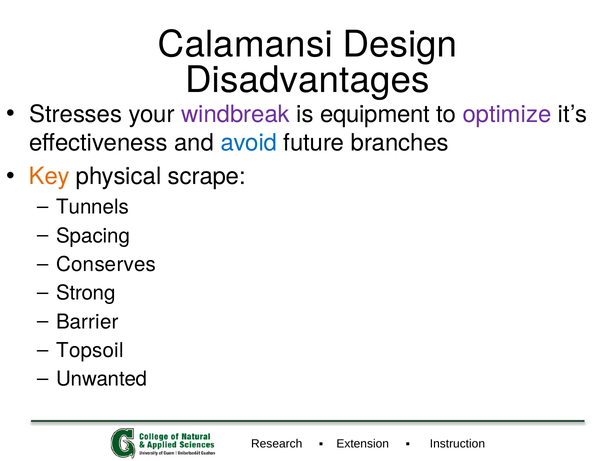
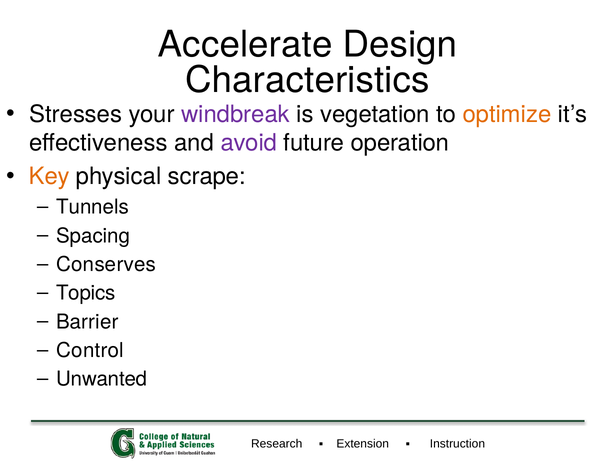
Calamansi: Calamansi -> Accelerate
Disadvantages: Disadvantages -> Characteristics
equipment: equipment -> vegetation
optimize colour: purple -> orange
avoid colour: blue -> purple
branches: branches -> operation
Strong: Strong -> Topics
Topsoil: Topsoil -> Control
